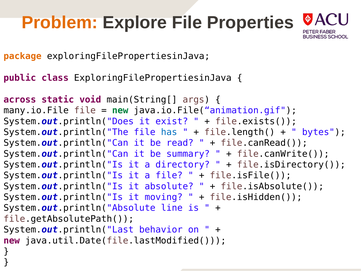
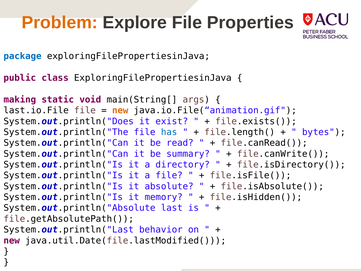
package colour: orange -> blue
across: across -> making
many.io.File: many.io.File -> last.io.File
new at (120, 110) colour: green -> orange
moving: moving -> memory
line: line -> last
